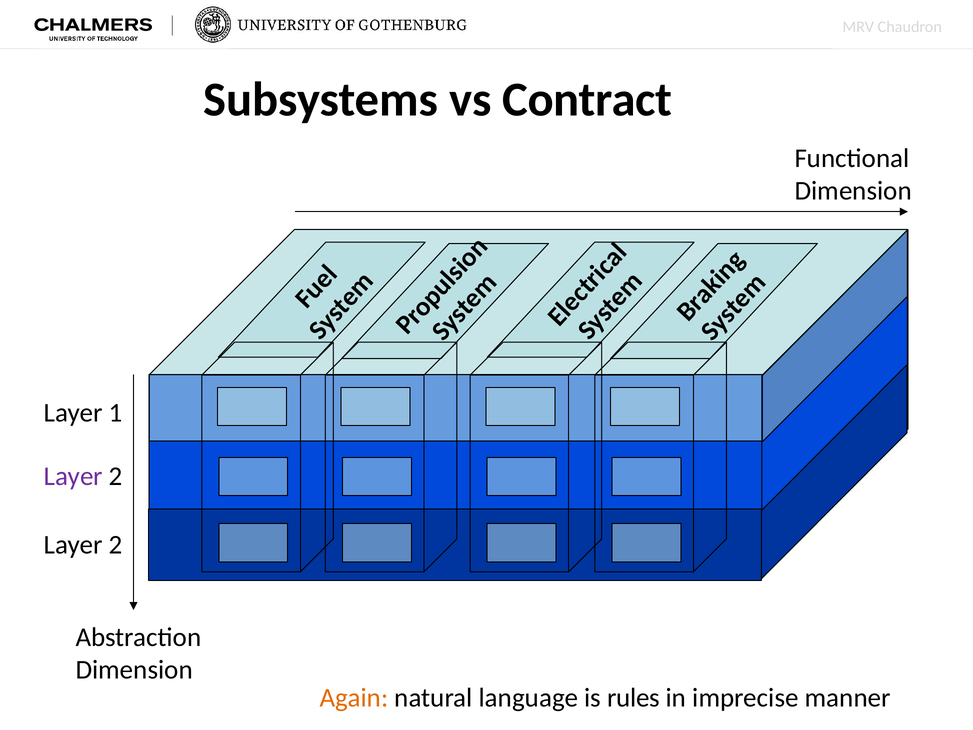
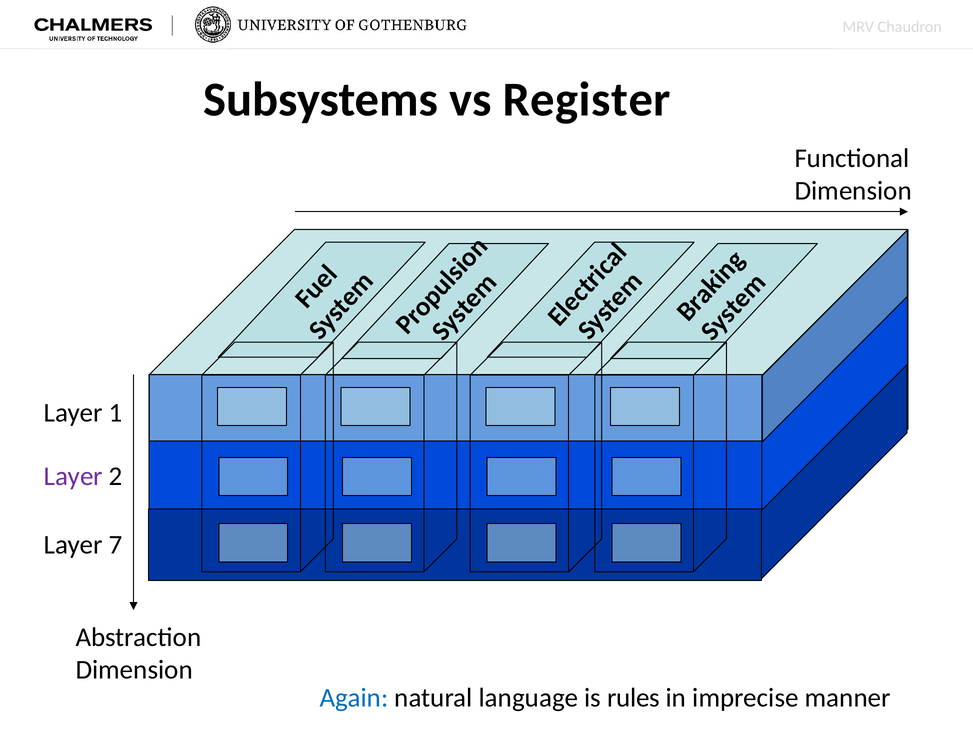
Contract: Contract -> Register
2 at (116, 544): 2 -> 7
Again colour: orange -> blue
